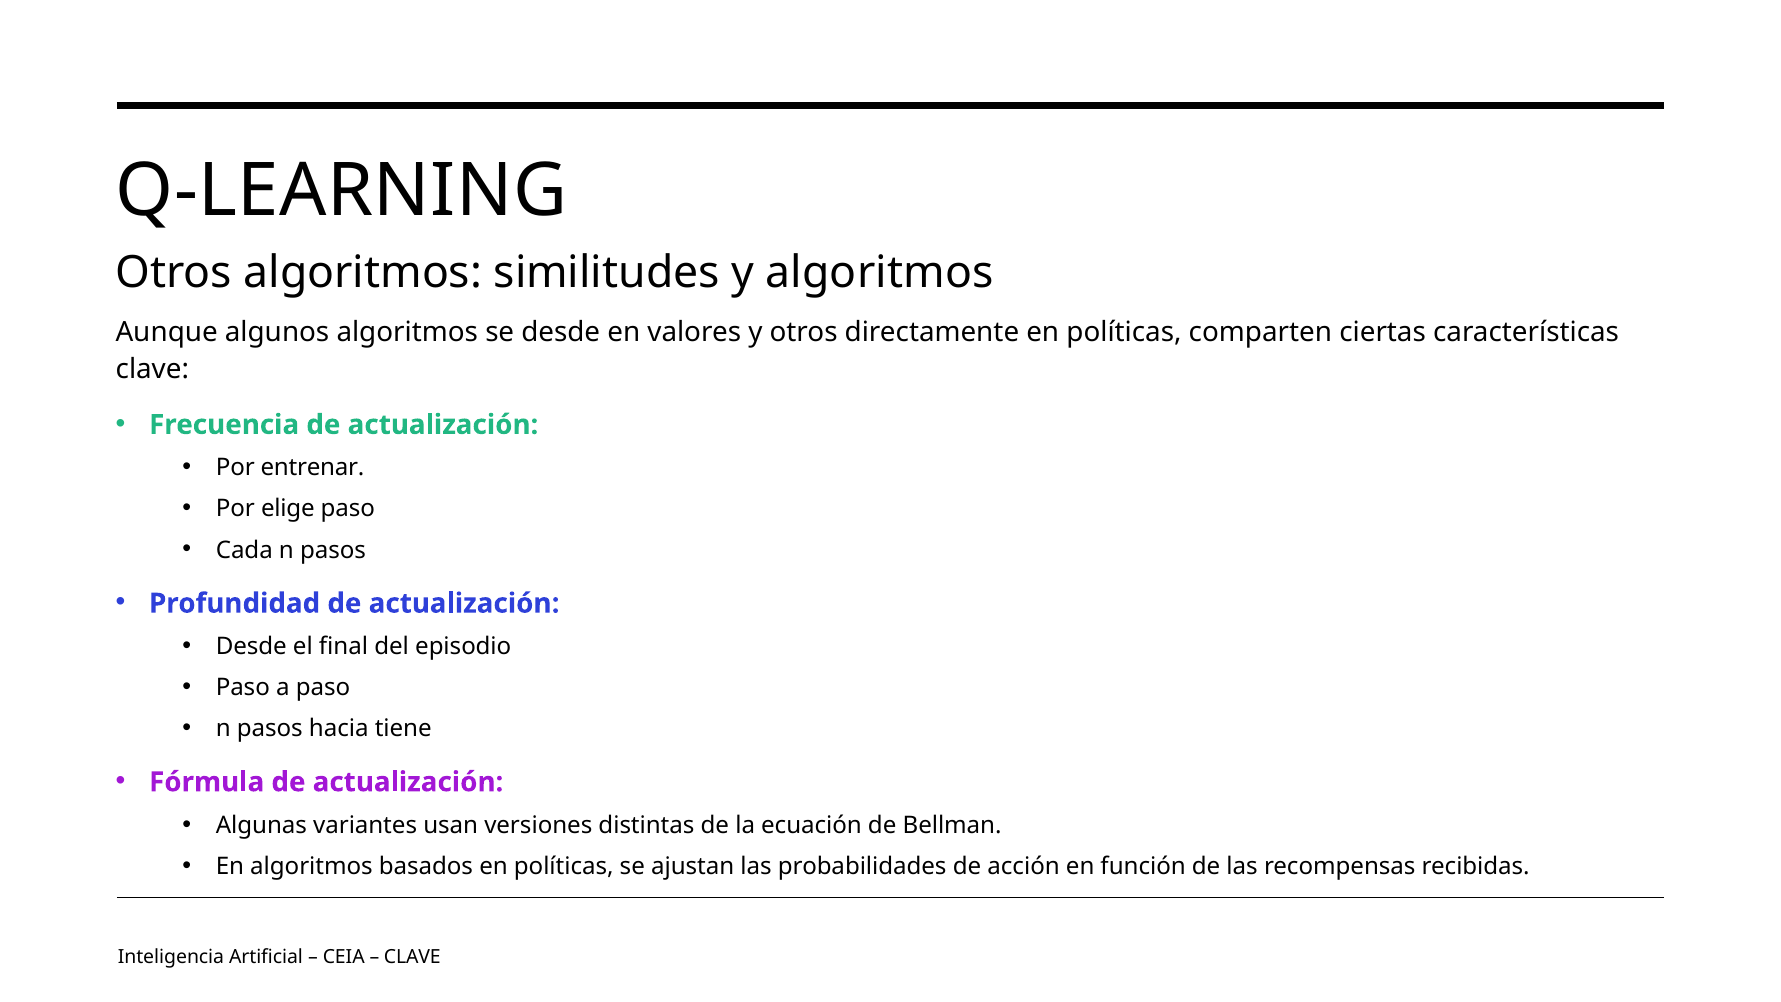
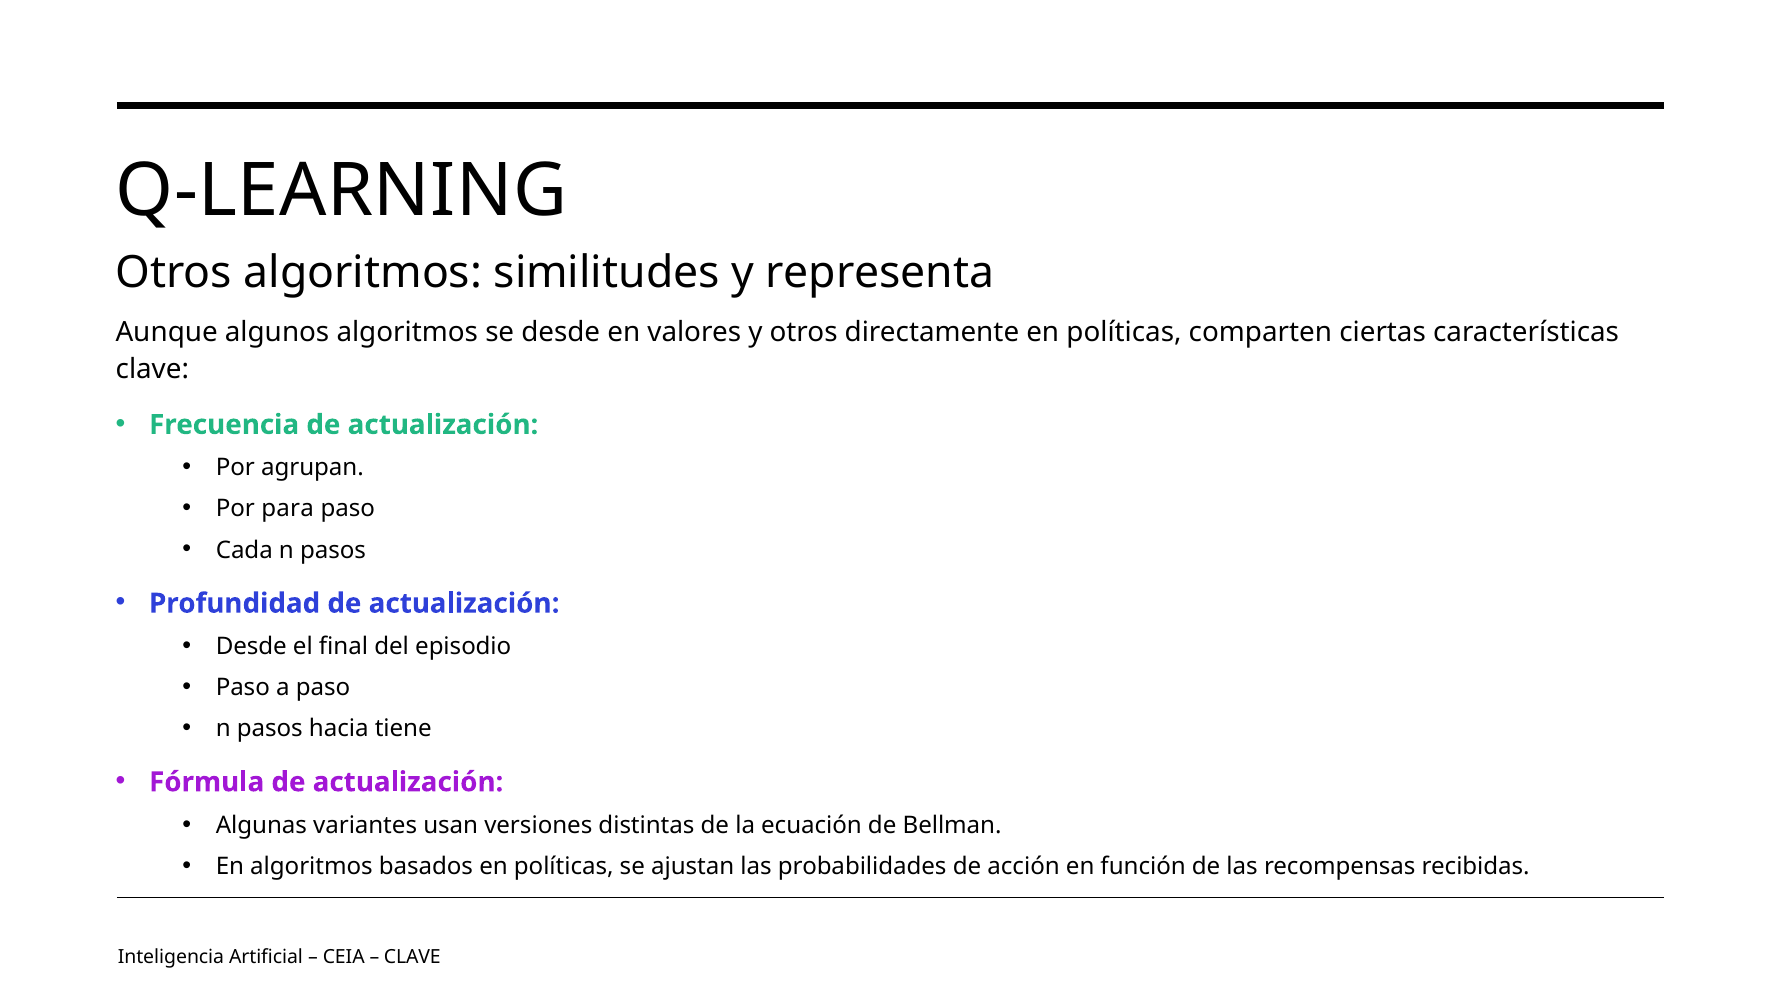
y algoritmos: algoritmos -> representa
entrenar: entrenar -> agrupan
elige: elige -> para
